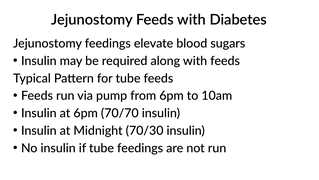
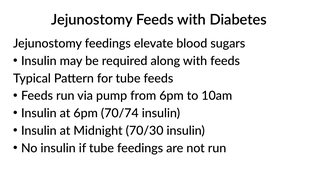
70/70: 70/70 -> 70/74
